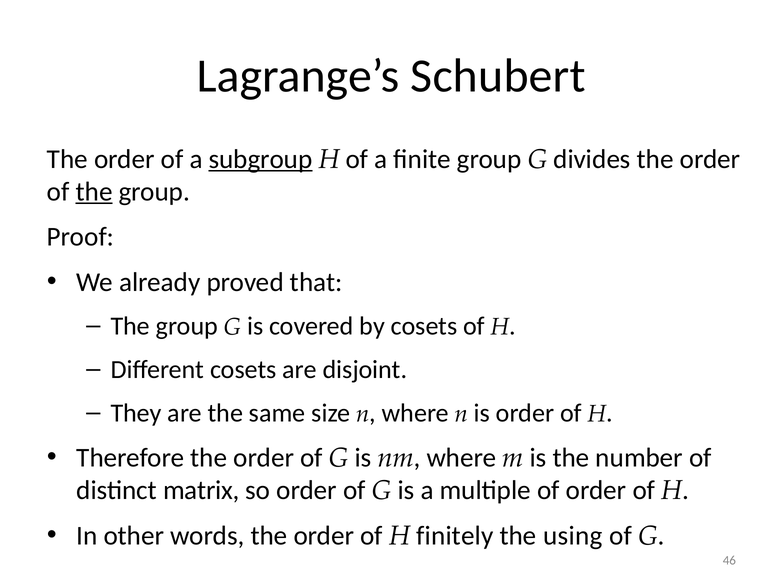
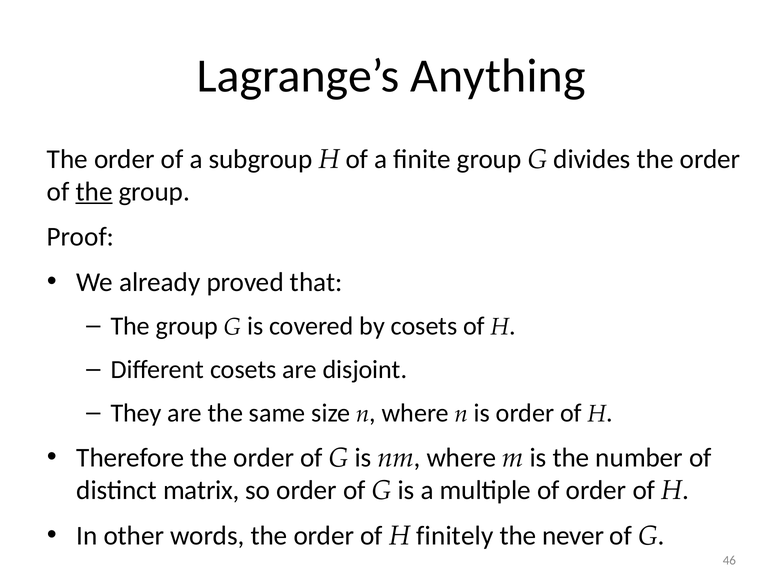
Schubert: Schubert -> Anything
subgroup underline: present -> none
using: using -> never
